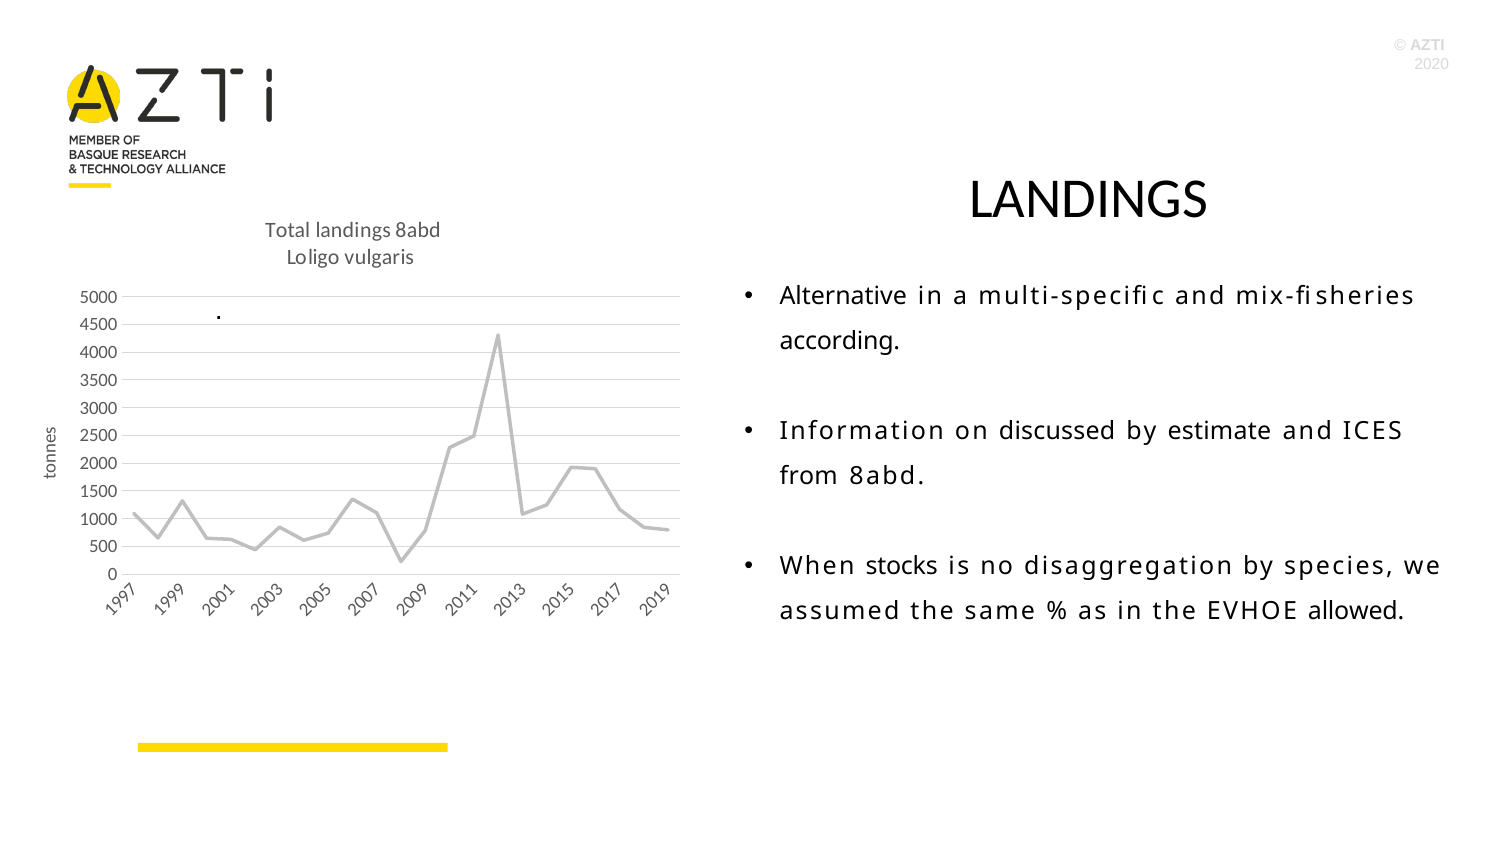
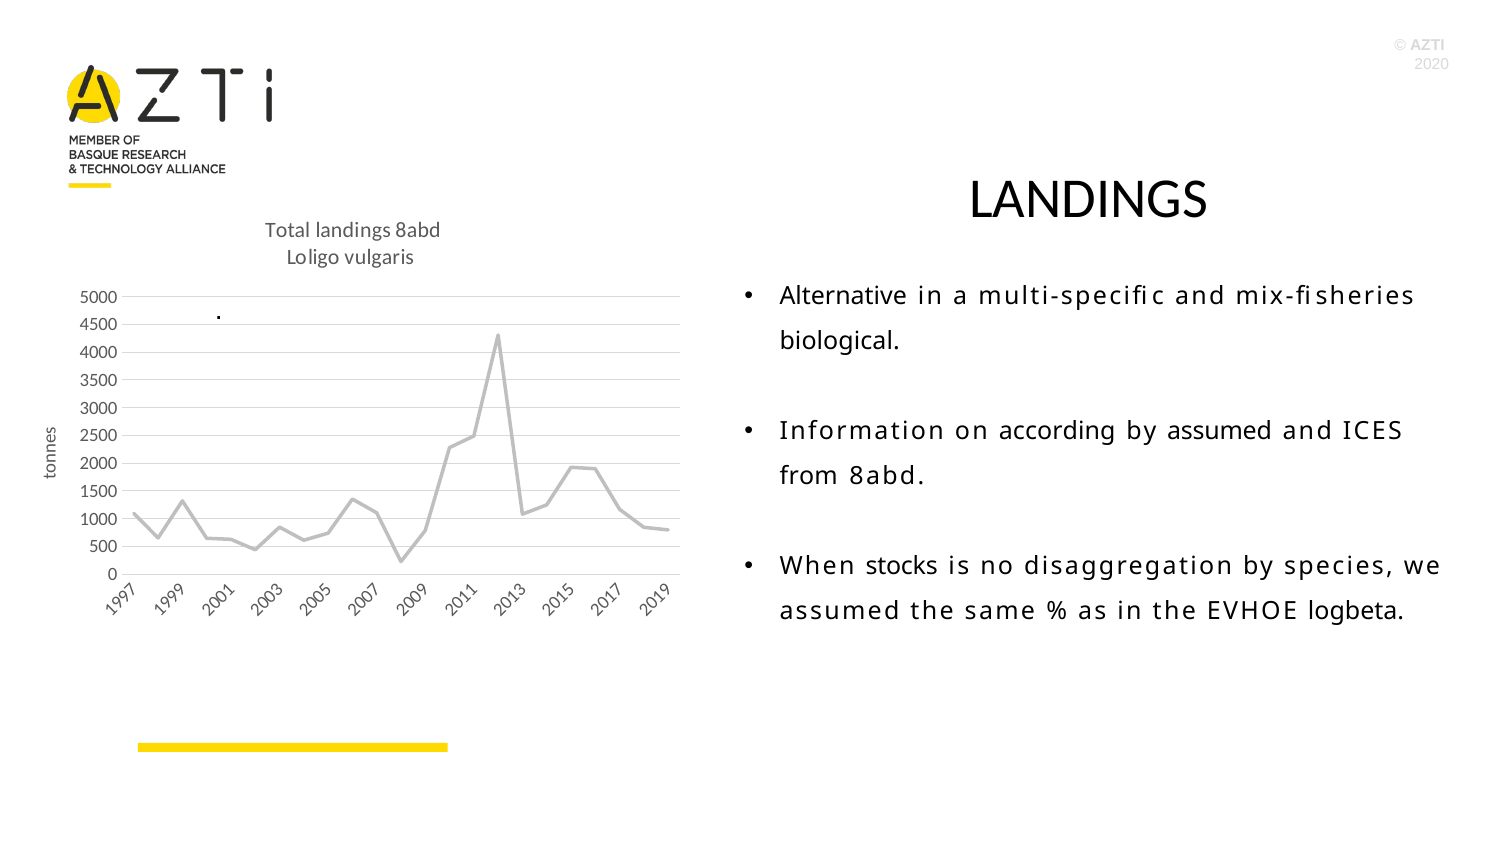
according: according -> biological
discussed: discussed -> according
by estimate: estimate -> assumed
allowed: allowed -> logbeta
